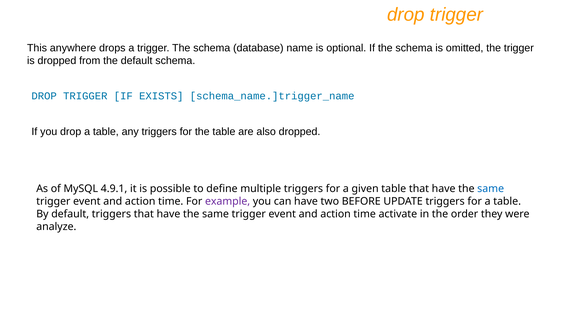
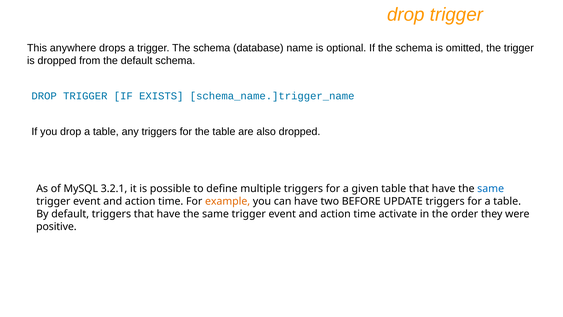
4.9.1: 4.9.1 -> 3.2.1
example colour: purple -> orange
analyze: analyze -> positive
